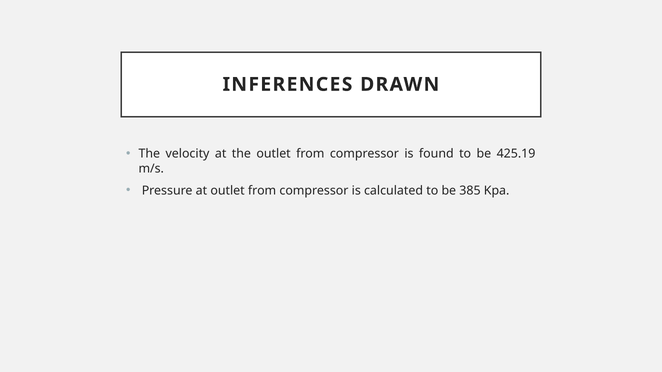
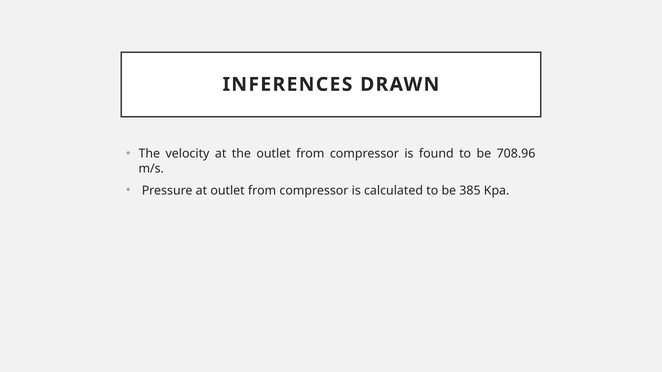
425.19: 425.19 -> 708.96
